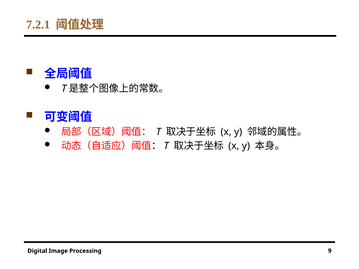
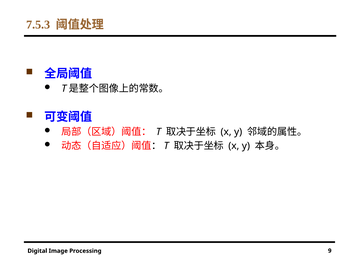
7.2.1: 7.2.1 -> 7.5.3
